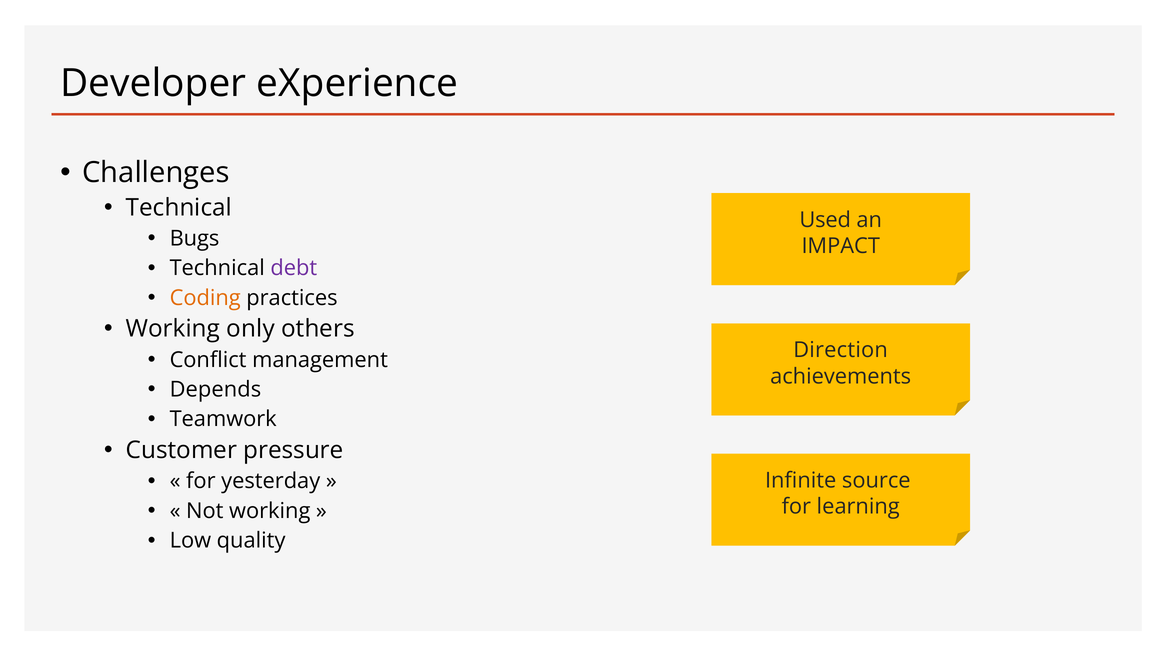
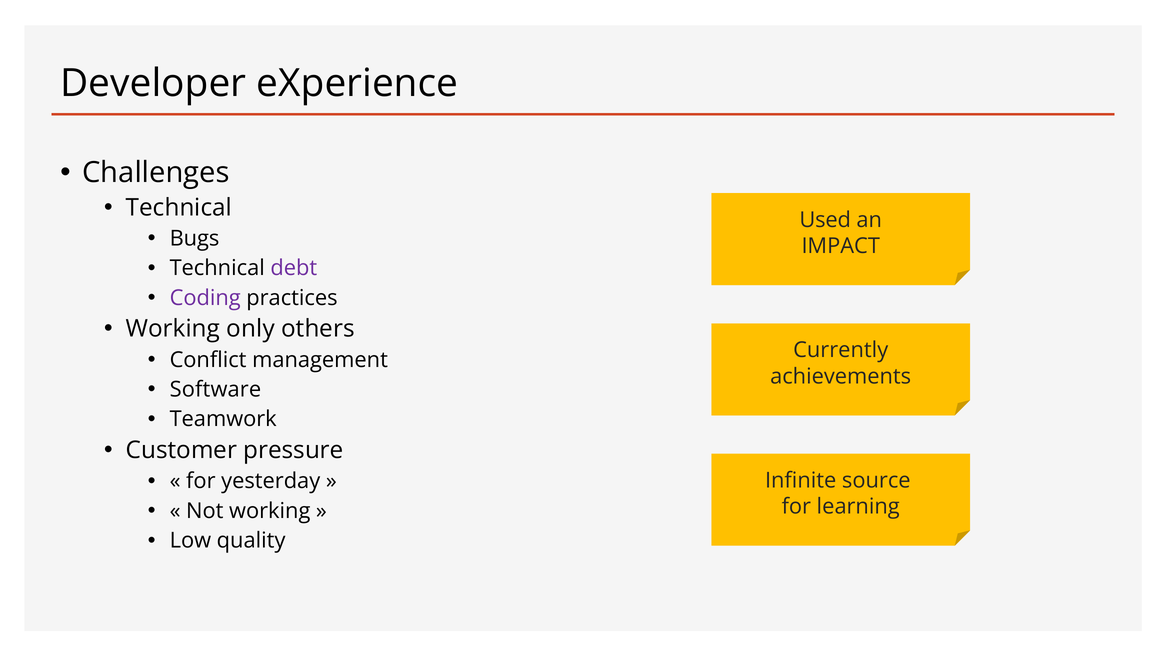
Coding colour: orange -> purple
Direction: Direction -> Currently
Depends: Depends -> Software
